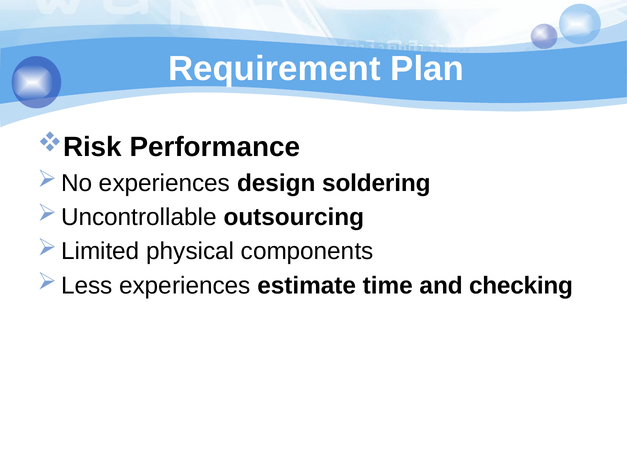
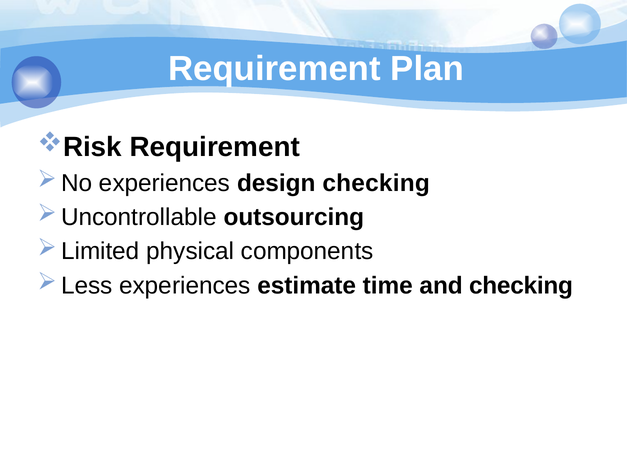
Performance at (215, 147): Performance -> Requirement
design soldering: soldering -> checking
